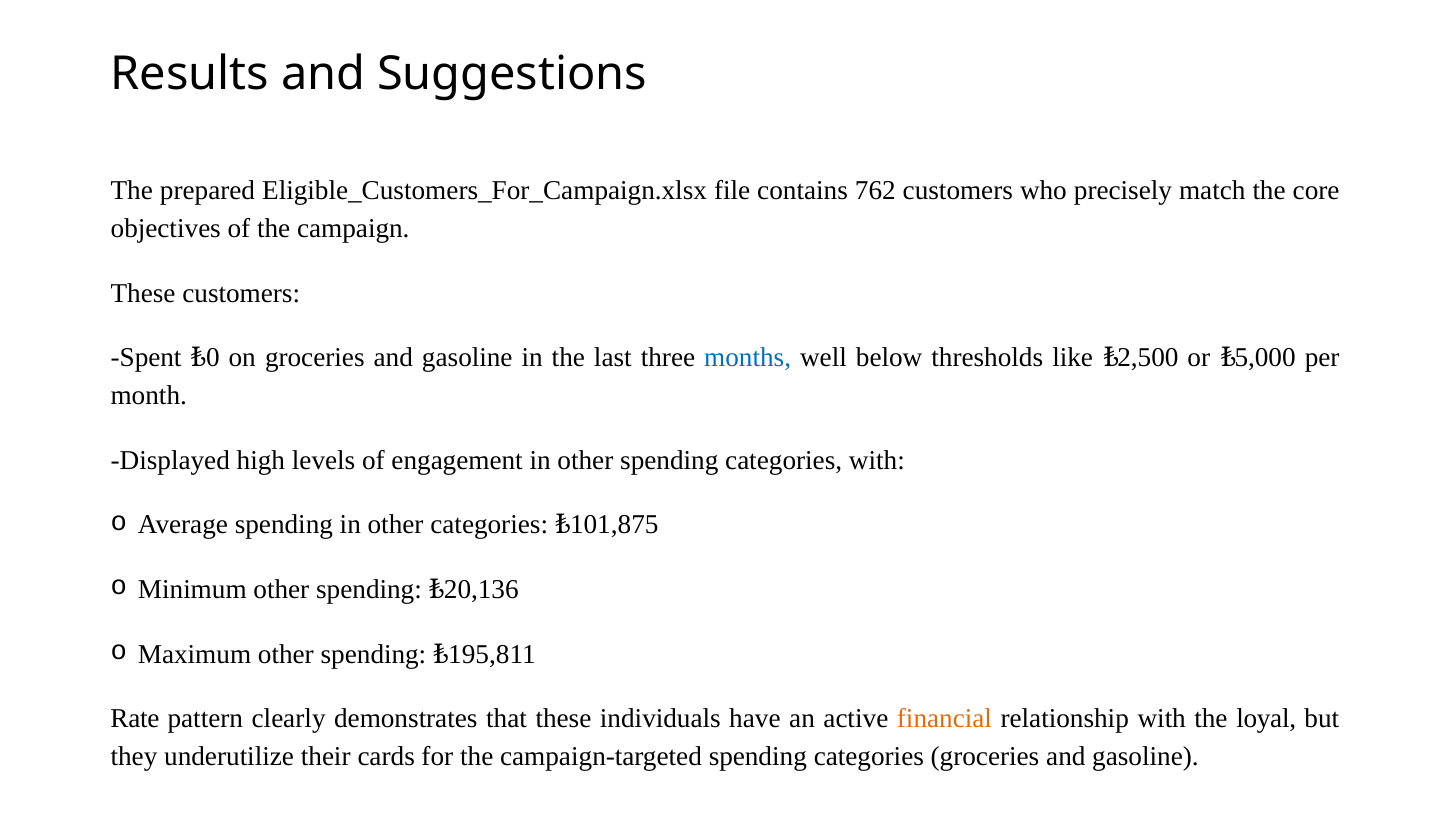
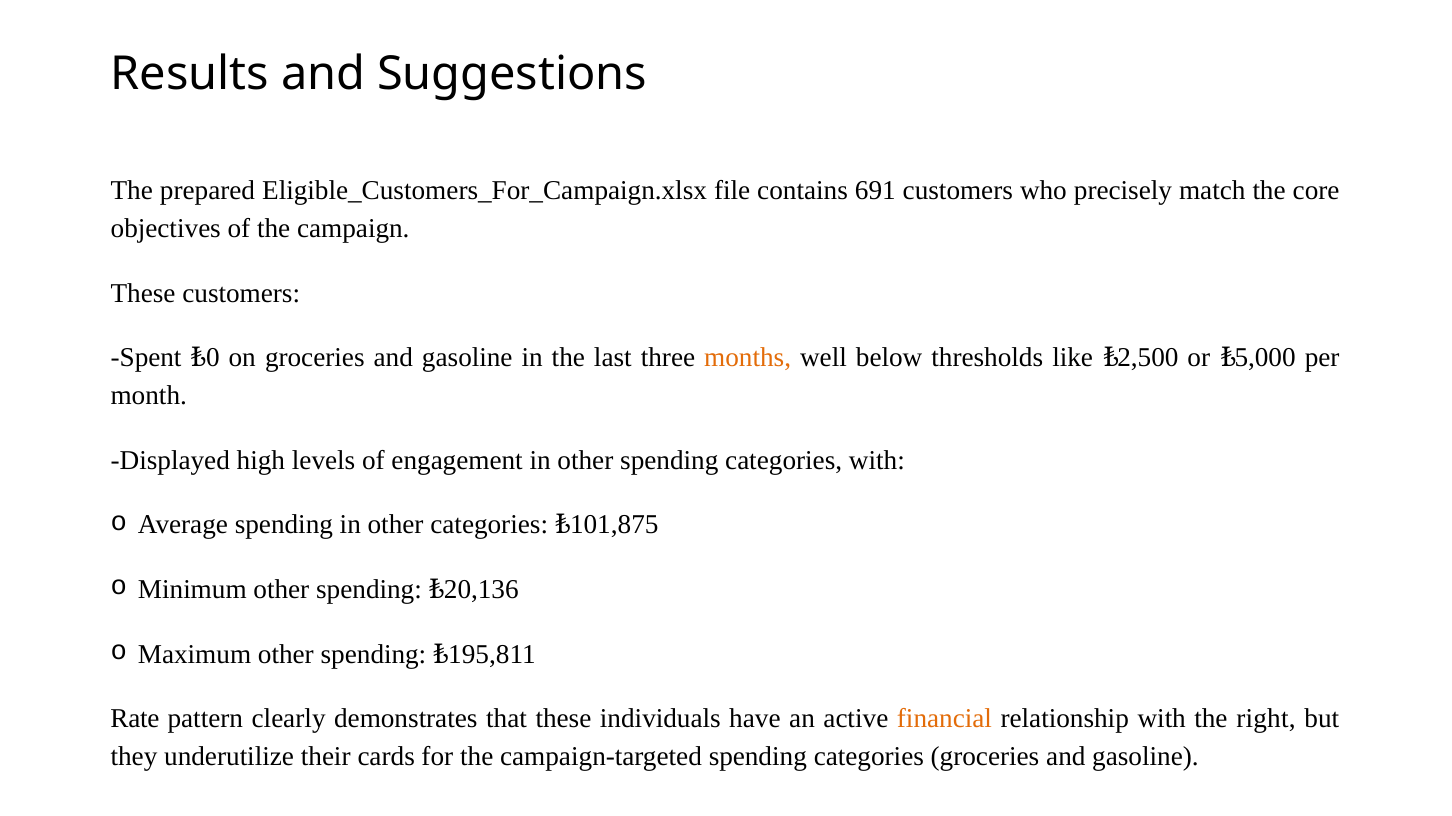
762: 762 -> 691
months colour: blue -> orange
loyal: loyal -> right
